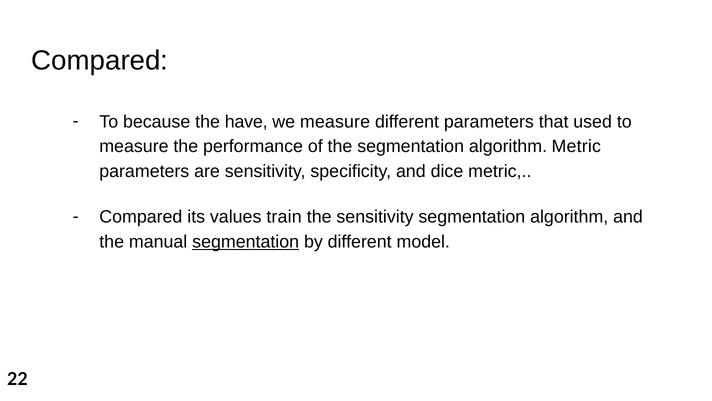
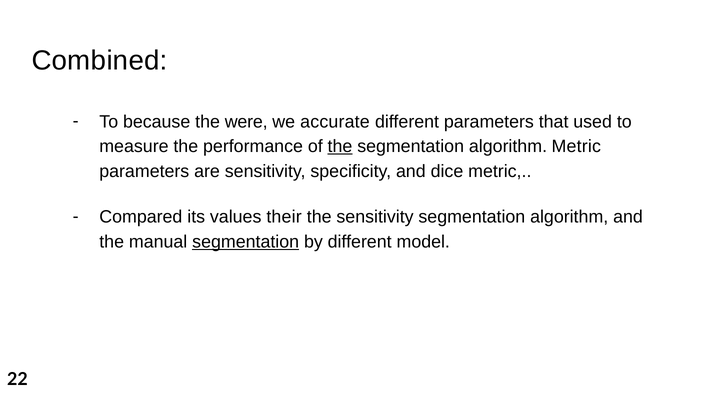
Compared at (100, 60): Compared -> Combined
have: have -> were
we measure: measure -> accurate
the at (340, 146) underline: none -> present
train: train -> their
